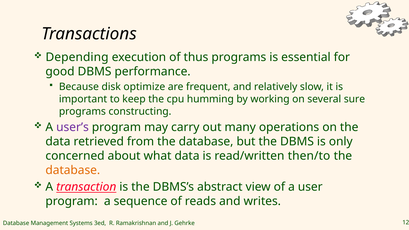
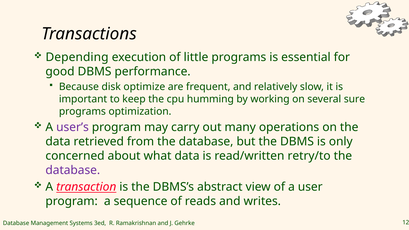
thus: thus -> little
constructing: constructing -> optimization
then/to: then/to -> retry/to
database at (73, 170) colour: orange -> purple
